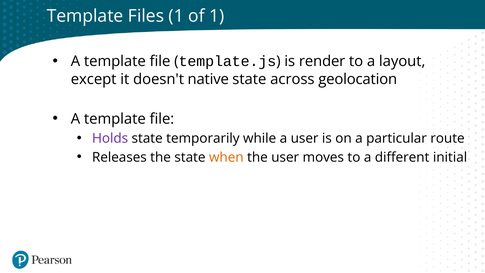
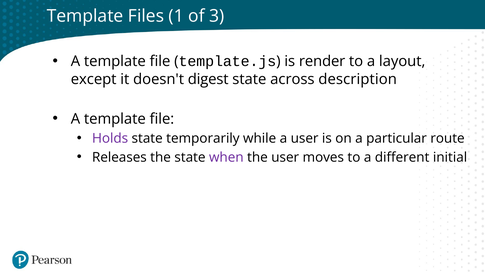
1 at (217, 16): 1 -> 3
native: native -> digest
geolocation: geolocation -> description
when colour: orange -> purple
